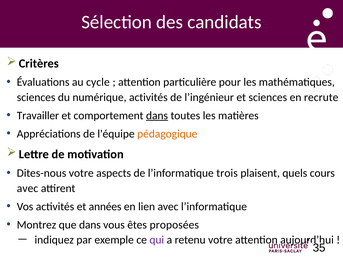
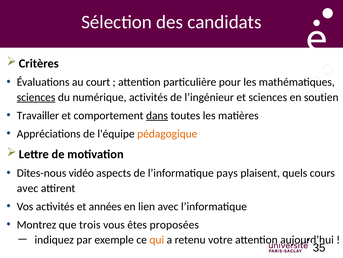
cycle: cycle -> court
sciences at (36, 97) underline: none -> present
recrute: recrute -> soutien
Dites-nous votre: votre -> vidéo
trois: trois -> pays
que dans: dans -> trois
qui colour: purple -> orange
